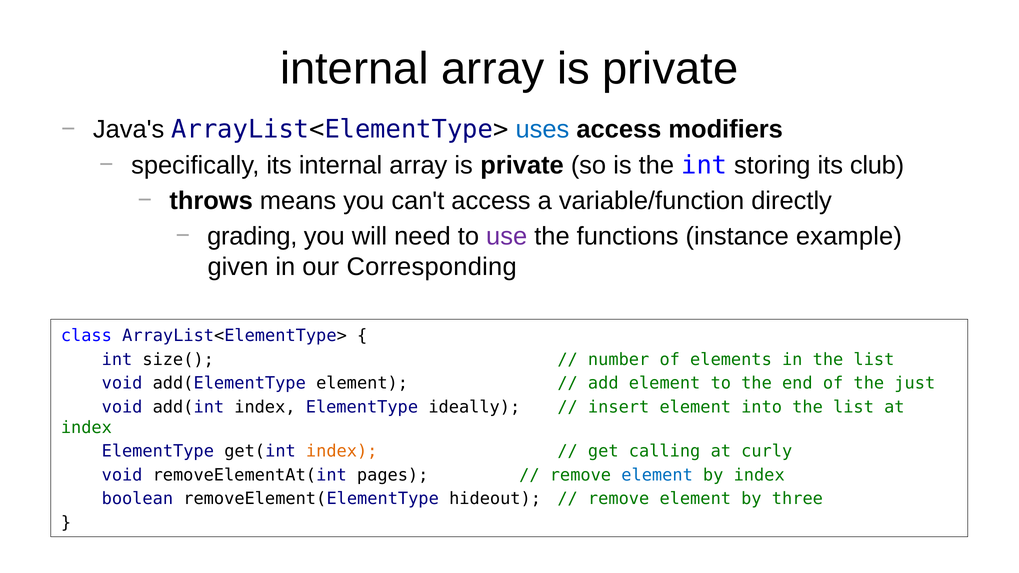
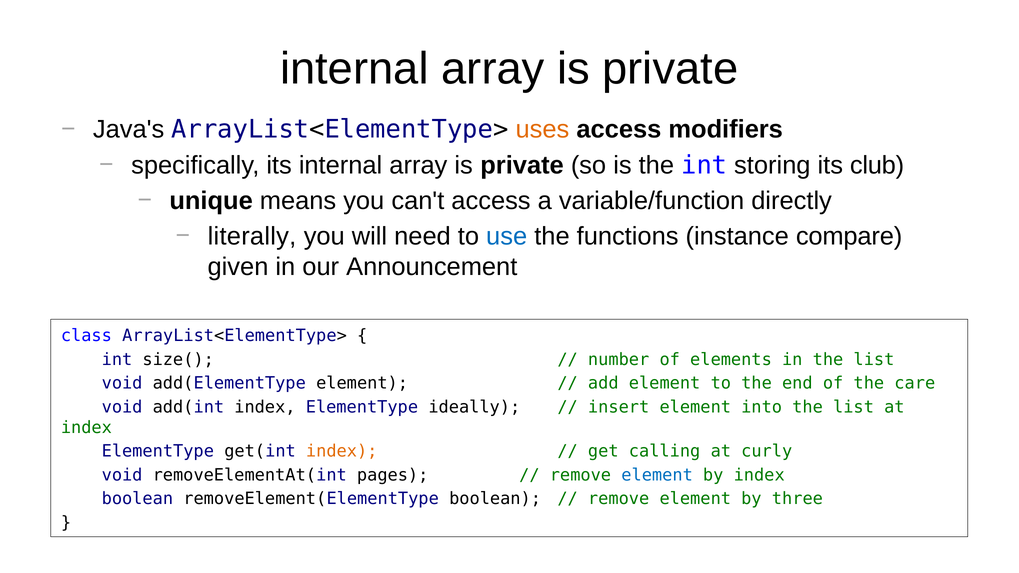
uses colour: blue -> orange
throws: throws -> unique
grading: grading -> literally
use colour: purple -> blue
example: example -> compare
Corresponding: Corresponding -> Announcement
just: just -> care
removeElement(ElementType hideout: hideout -> boolean
